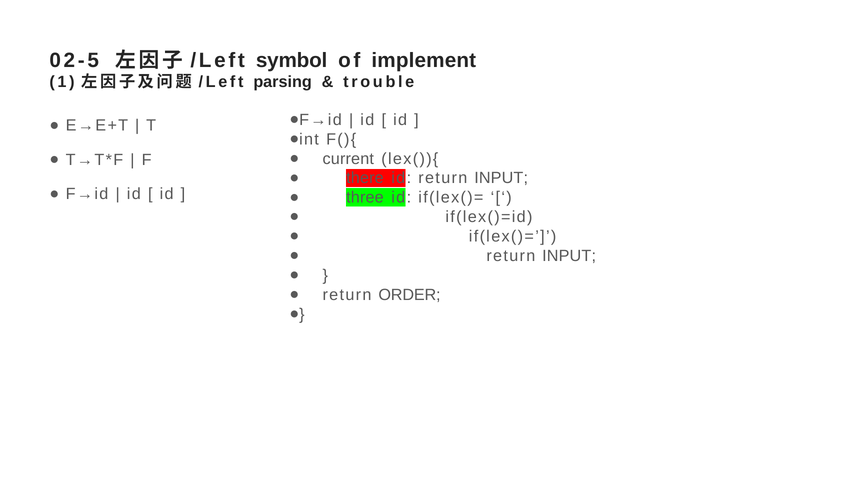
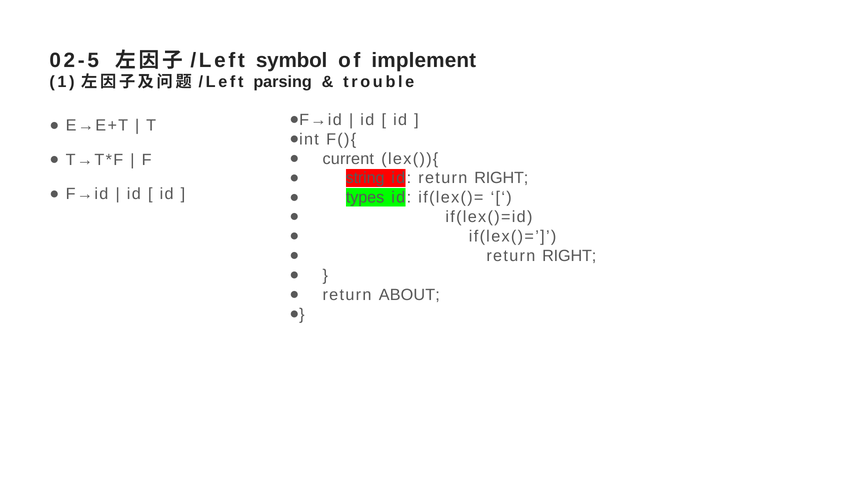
there: there -> string
id return INPUT: INPUT -> RIGHT
three: three -> types
INPUT at (569, 256): INPUT -> RIGHT
ORDER: ORDER -> ABOUT
